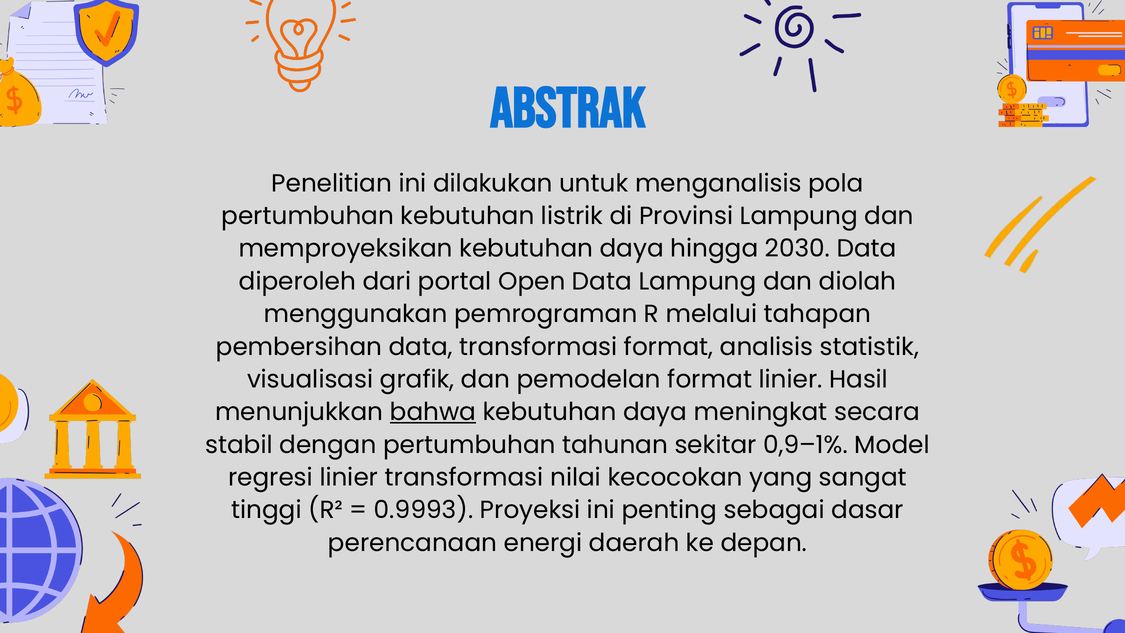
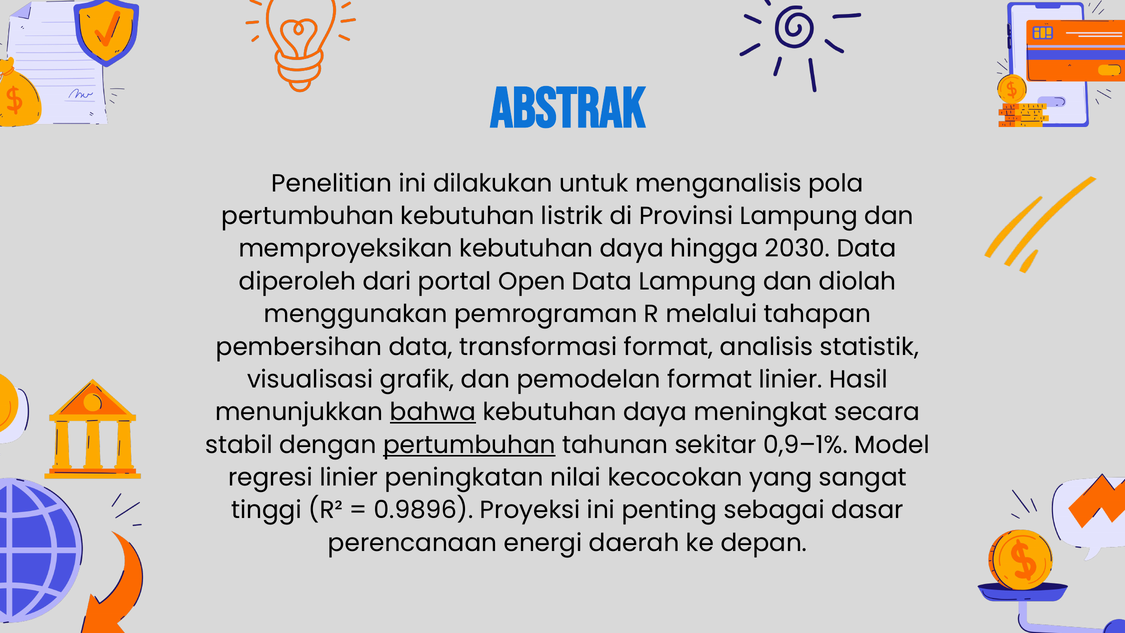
pertumbuhan at (469, 445) underline: none -> present
linier transformasi: transformasi -> peningkatan
0.9993: 0.9993 -> 0.9896
